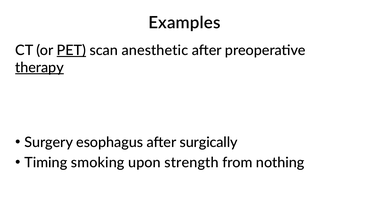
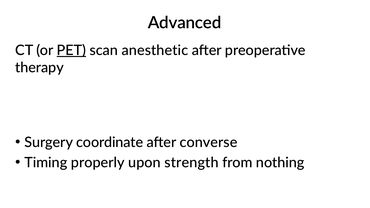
Examples: Examples -> Advanced
therapy underline: present -> none
esophagus: esophagus -> coordinate
surgically: surgically -> converse
smoking: smoking -> properly
